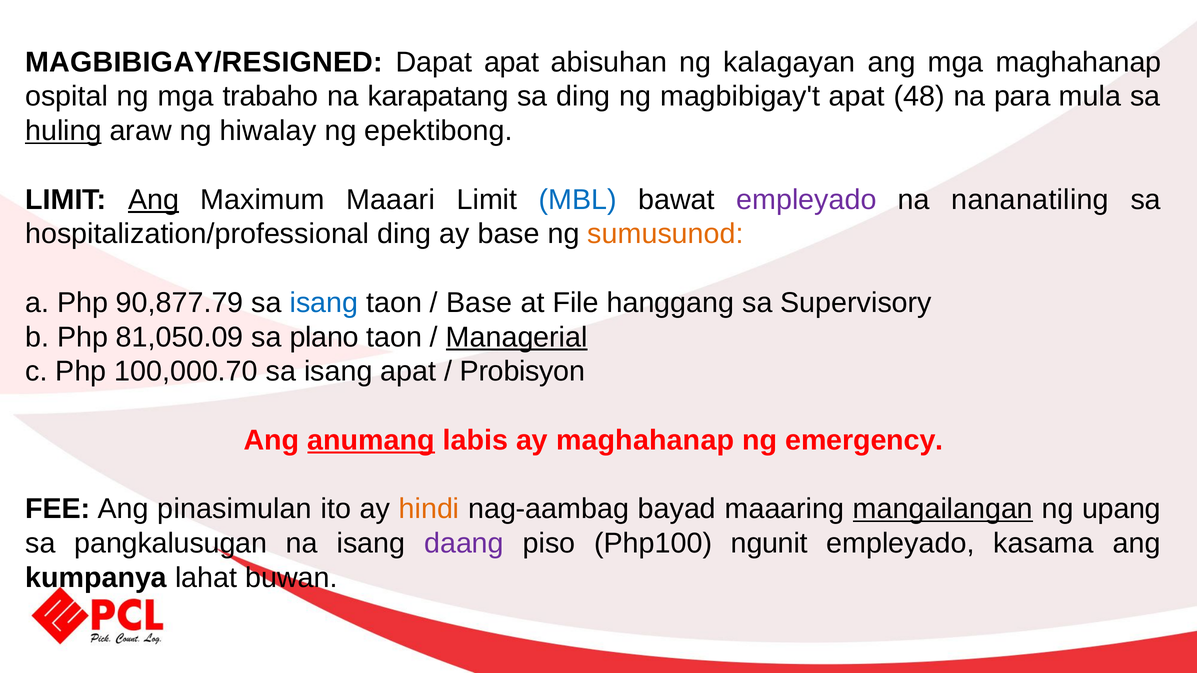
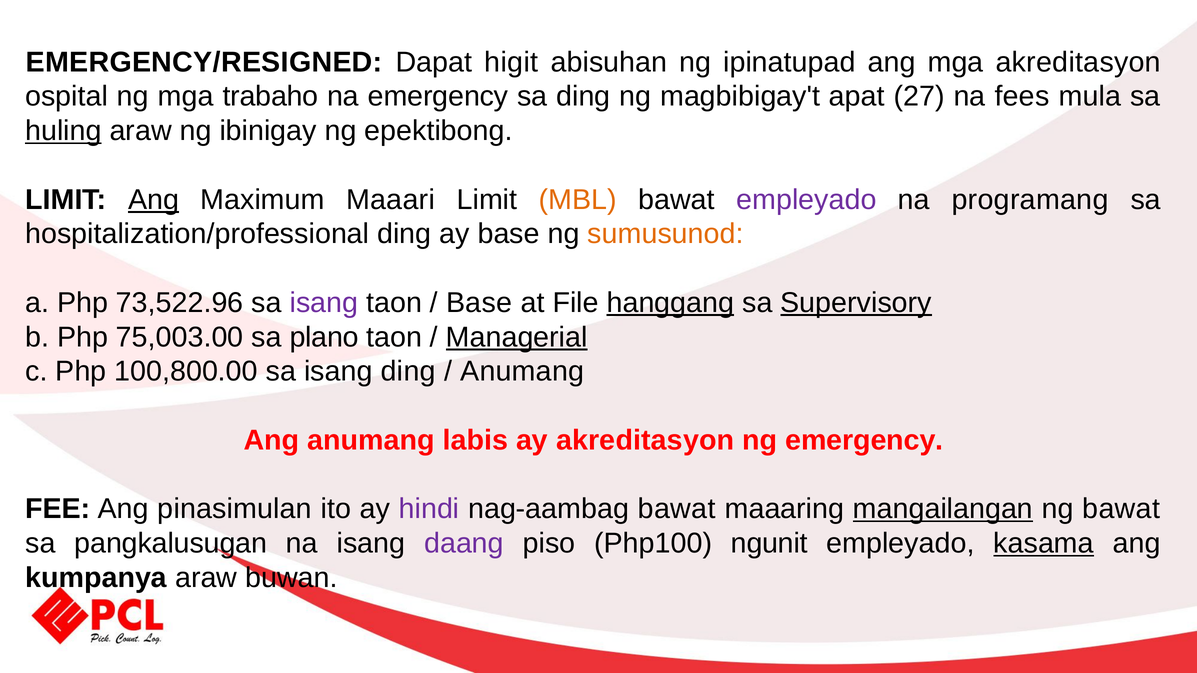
MAGBIBIGAY/RESIGNED: MAGBIBIGAY/RESIGNED -> EMERGENCY/RESIGNED
Dapat apat: apat -> higit
kalagayan: kalagayan -> ipinatupad
mga maghahanap: maghahanap -> akreditasyon
na karapatang: karapatang -> emergency
48: 48 -> 27
para: para -> fees
hiwalay: hiwalay -> ibinigay
MBL colour: blue -> orange
nananatiling: nananatiling -> programang
90,877.79: 90,877.79 -> 73,522.96
isang at (324, 303) colour: blue -> purple
hanggang underline: none -> present
Supervisory underline: none -> present
81,050.09: 81,050.09 -> 75,003.00
100,000.70: 100,000.70 -> 100,800.00
isang apat: apat -> ding
Probisyon at (522, 372): Probisyon -> Anumang
anumang at (371, 440) underline: present -> none
ay maghahanap: maghahanap -> akreditasyon
hindi colour: orange -> purple
nag-aambag bayad: bayad -> bawat
ng upang: upang -> bawat
kasama underline: none -> present
kumpanya lahat: lahat -> araw
